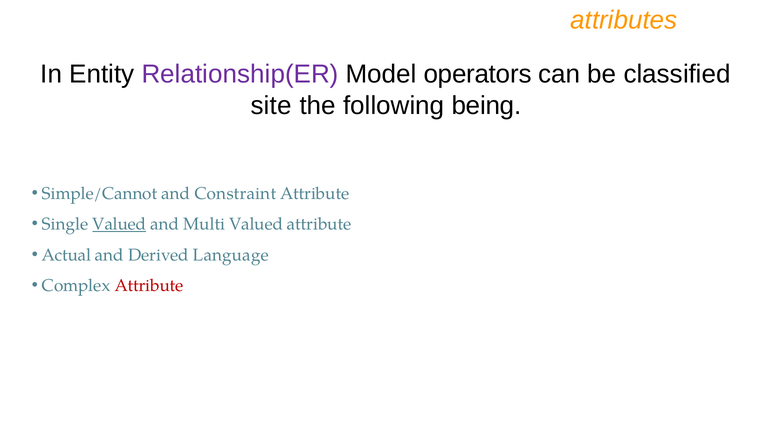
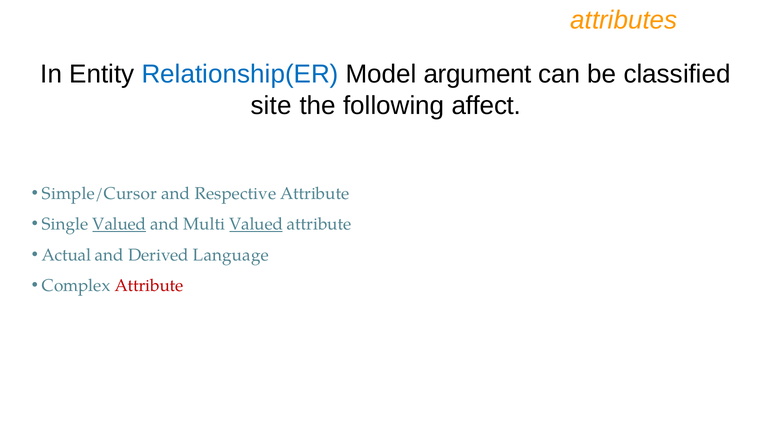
Relationship(ER colour: purple -> blue
operators: operators -> argument
being: being -> affect
Simple/Cannot: Simple/Cannot -> Simple/Cursor
Constraint: Constraint -> Respective
Valued at (256, 224) underline: none -> present
